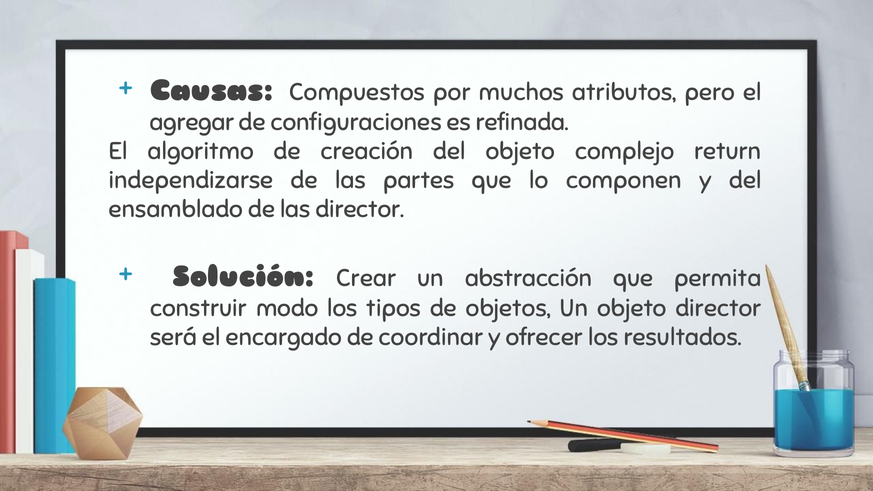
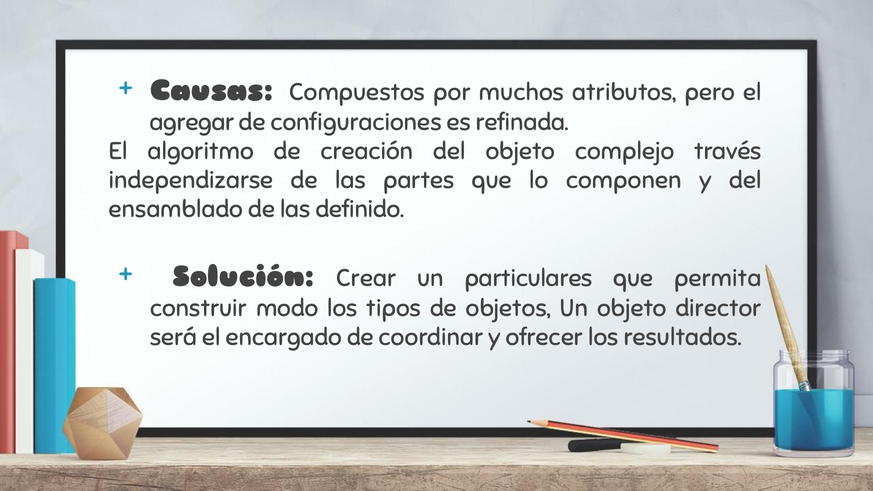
return: return -> través
las director: director -> definido
abstracción: abstracción -> particulares
